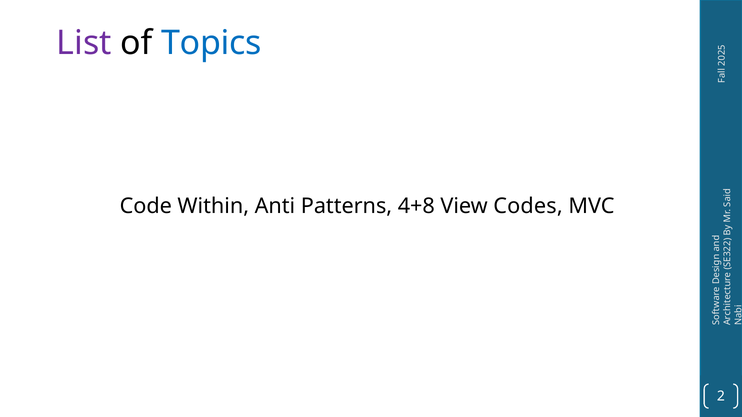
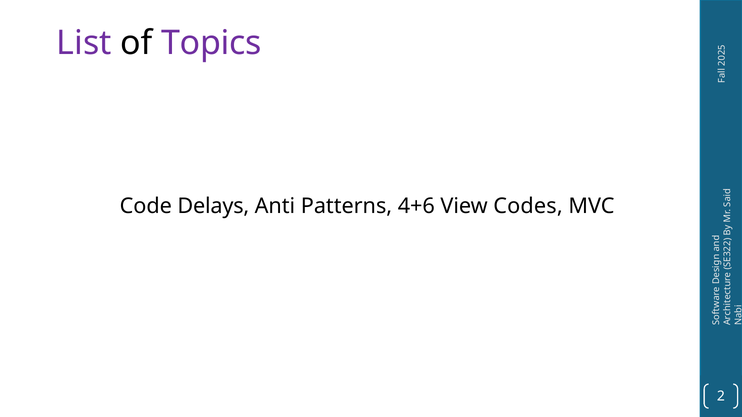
Topics colour: blue -> purple
Within: Within -> Delays
4+8: 4+8 -> 4+6
